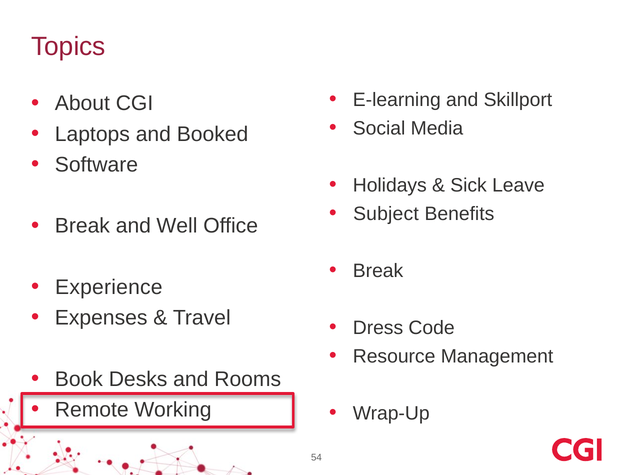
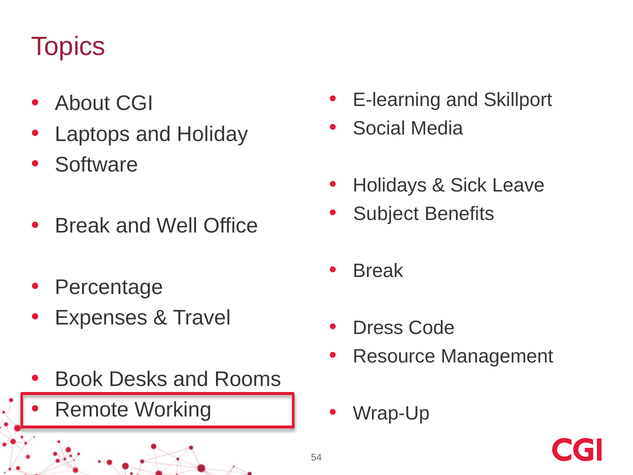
Booked: Booked -> Holiday
Experience: Experience -> Percentage
